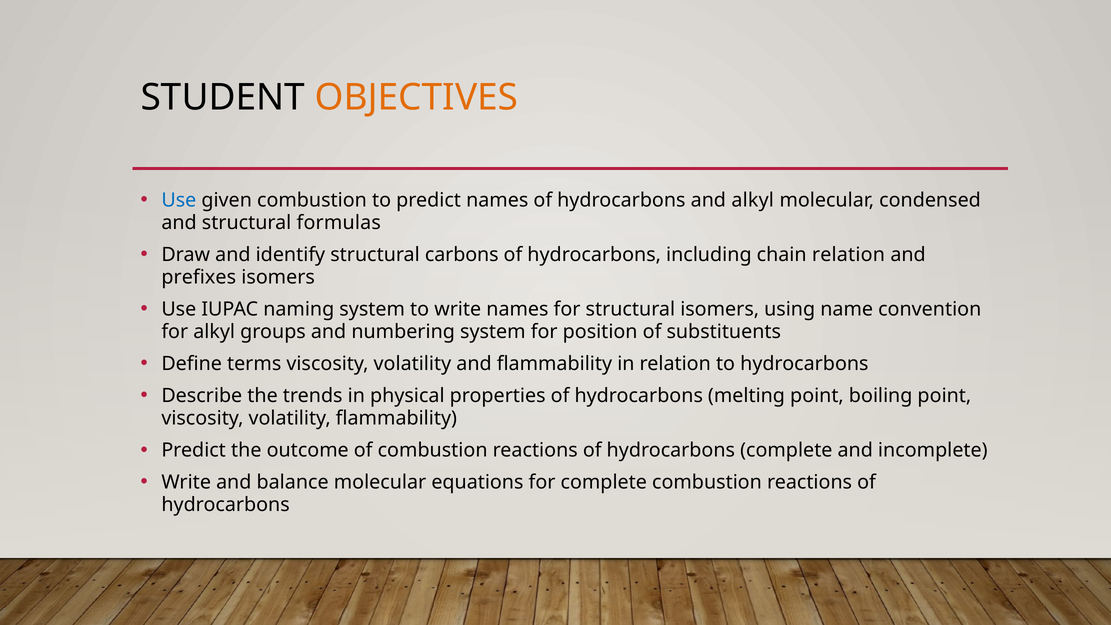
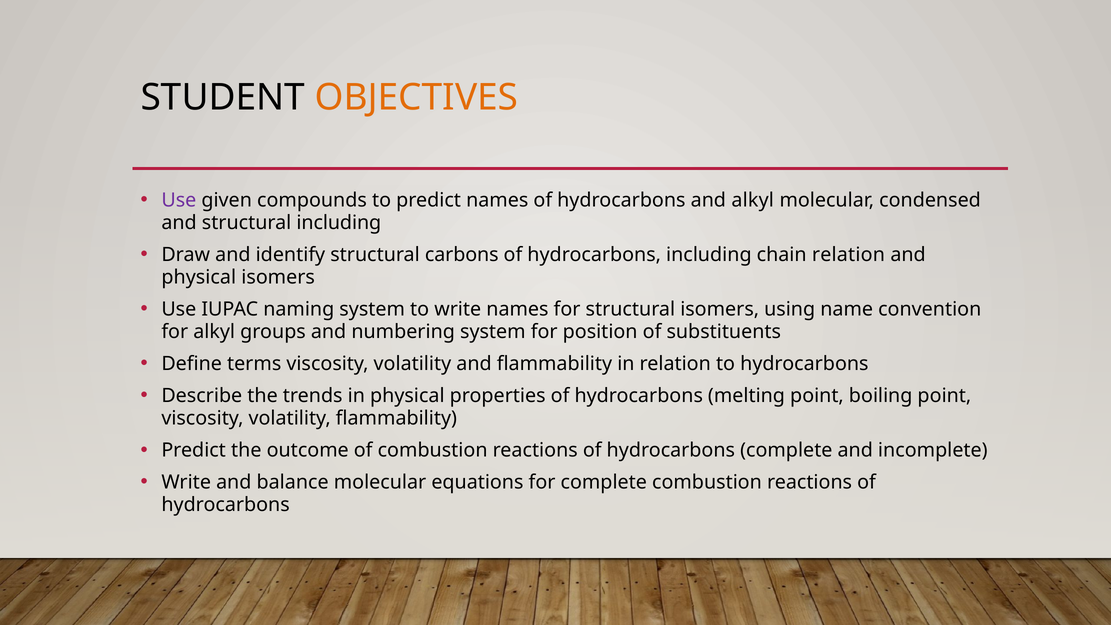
Use at (179, 200) colour: blue -> purple
given combustion: combustion -> compounds
structural formulas: formulas -> including
prefixes at (199, 277): prefixes -> physical
